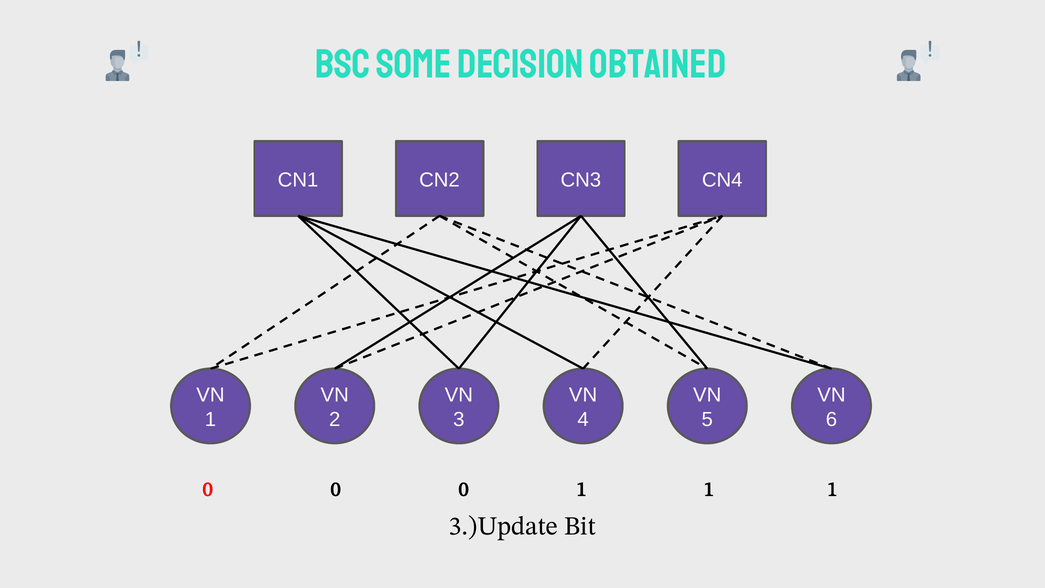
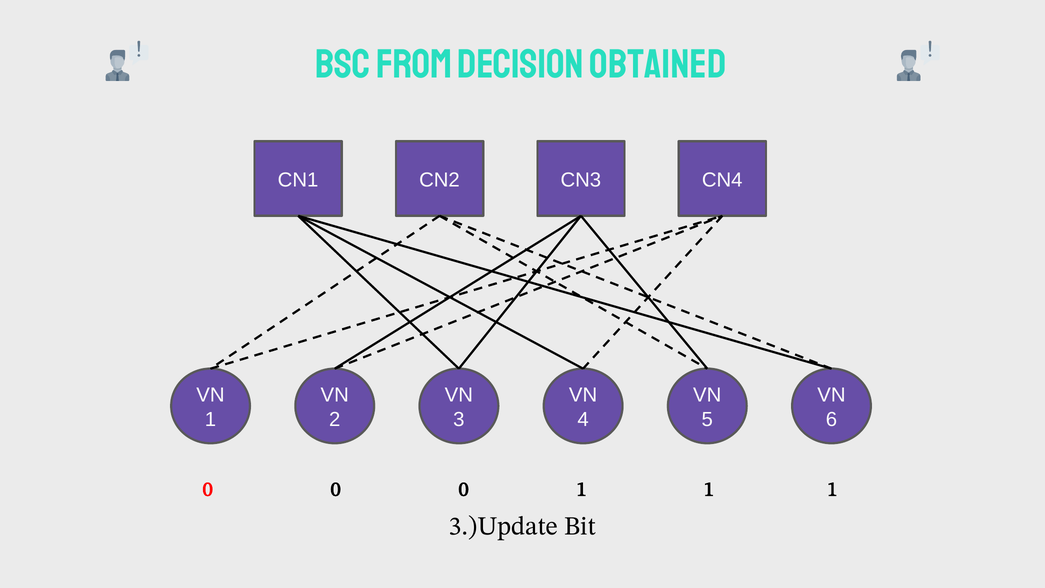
Some: Some -> From
